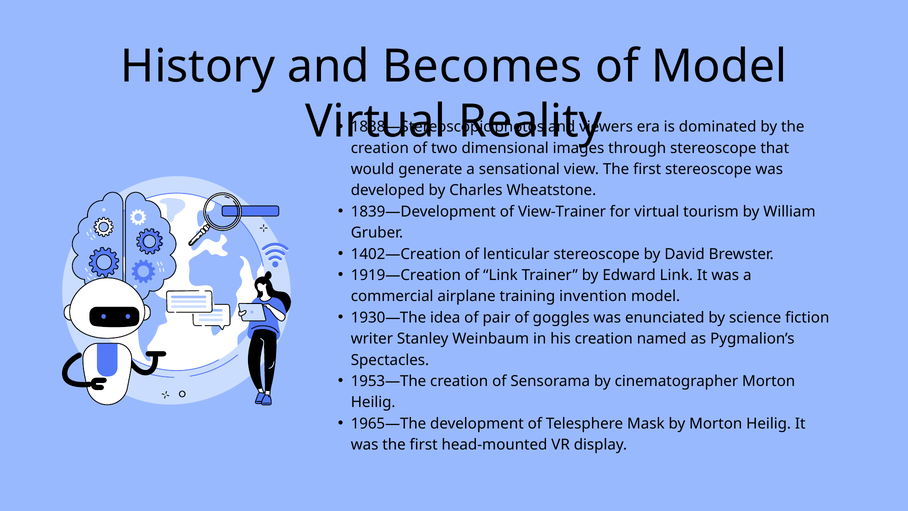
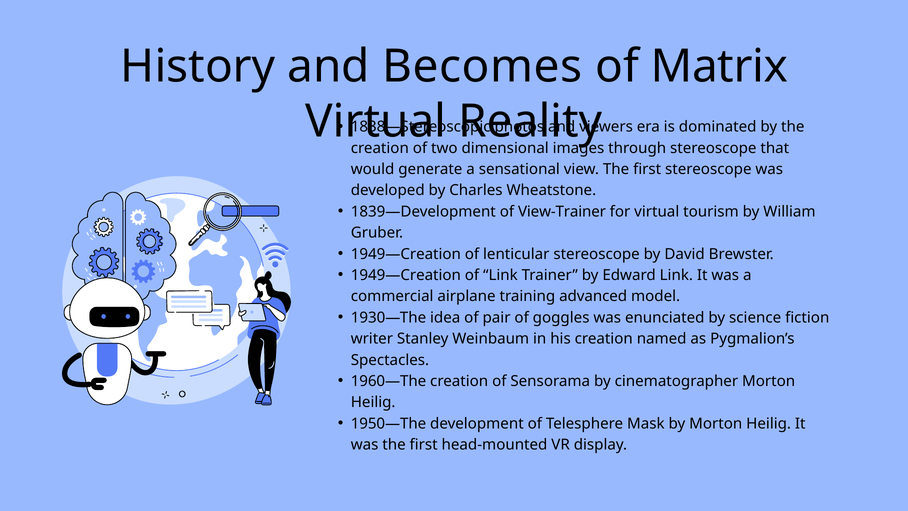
of Model: Model -> Matrix
1402—Creation at (406, 254): 1402—Creation -> 1949—Creation
1919—Creation at (406, 275): 1919—Creation -> 1949—Creation
invention: invention -> advanced
1953—The: 1953—The -> 1960—The
1965—The: 1965—The -> 1950—The
